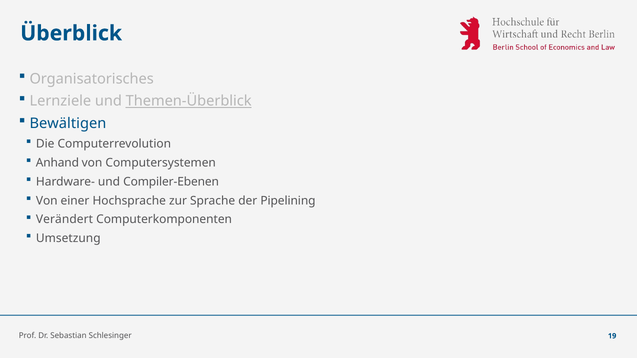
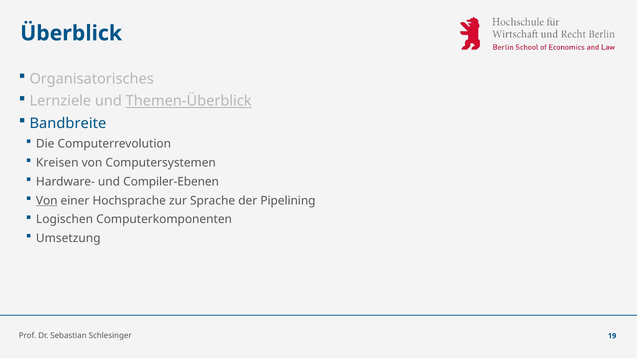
Bewältigen: Bewältigen -> Bandbreite
Anhand: Anhand -> Kreisen
Von at (47, 201) underline: none -> present
Verändert: Verändert -> Logischen
